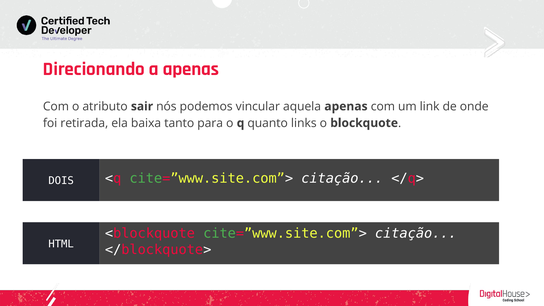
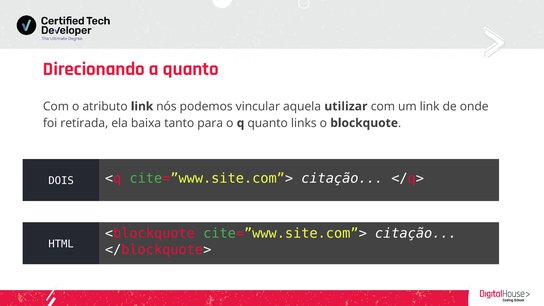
a apenas: apenas -> quanto
atributo sair: sair -> link
aquela apenas: apenas -> utilizar
